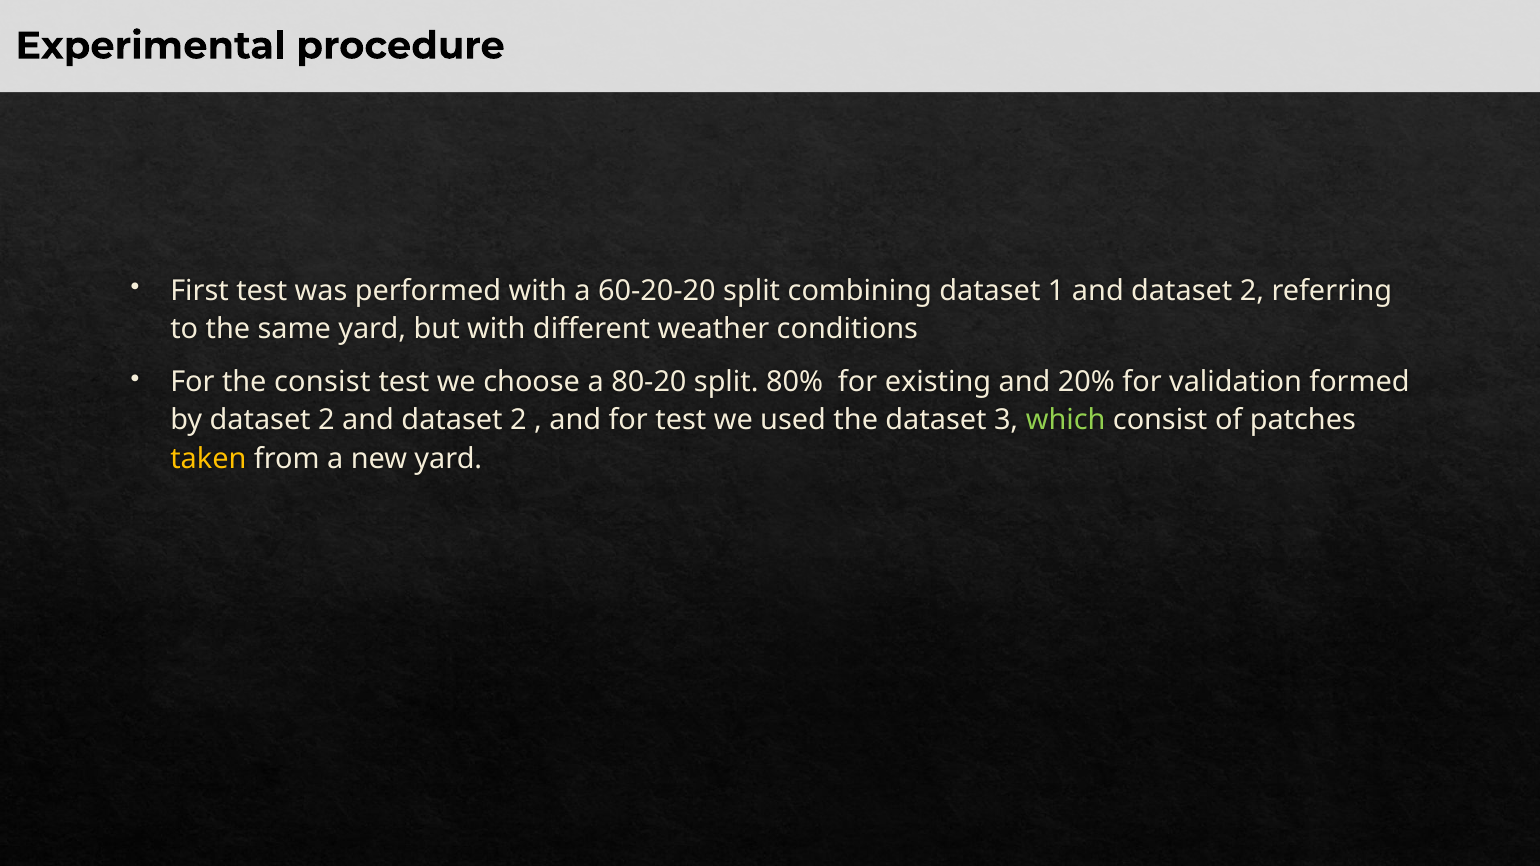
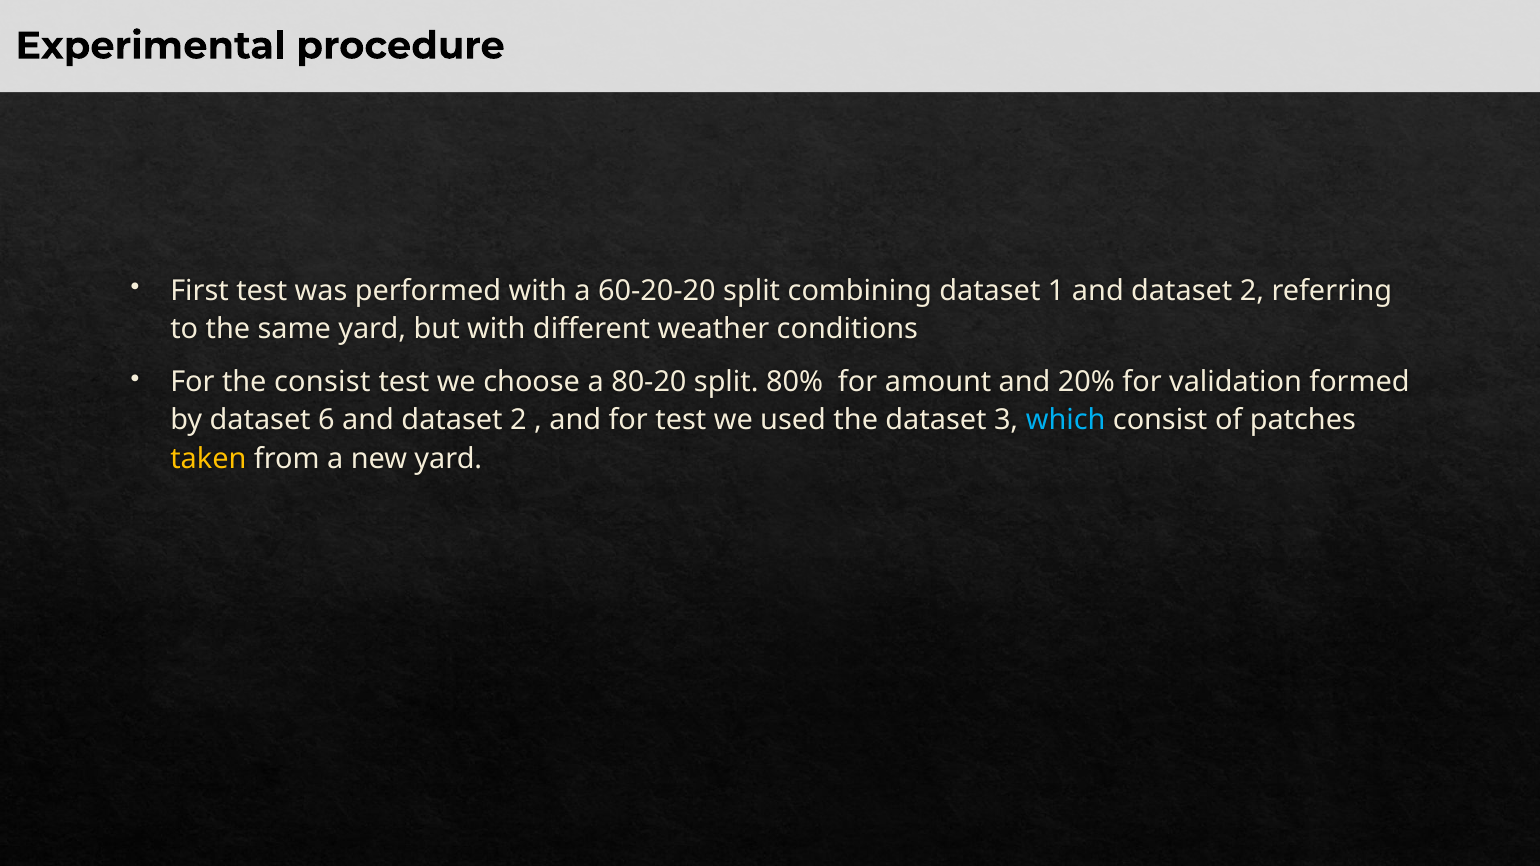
existing: existing -> amount
by dataset 2: 2 -> 6
which colour: light green -> light blue
